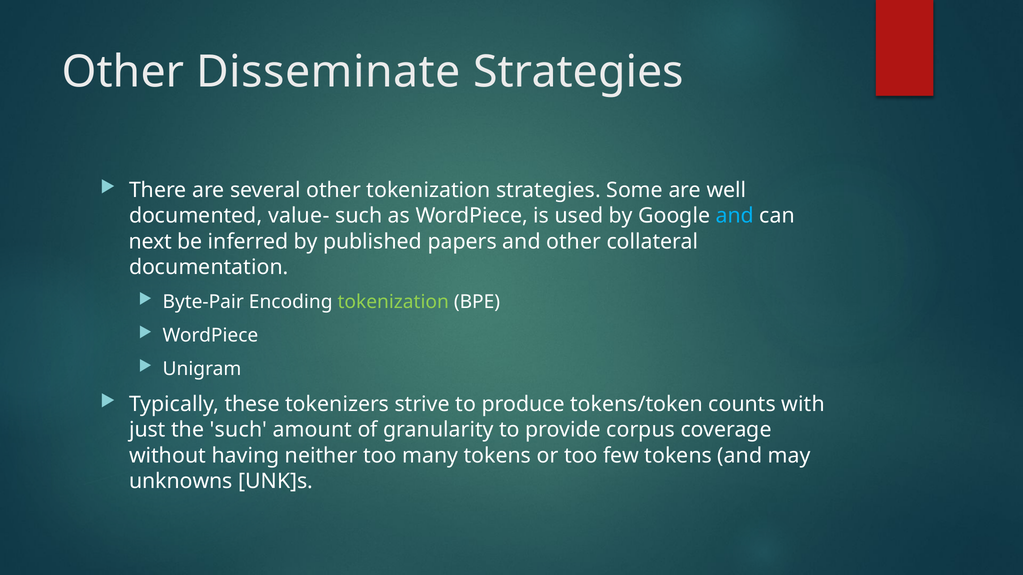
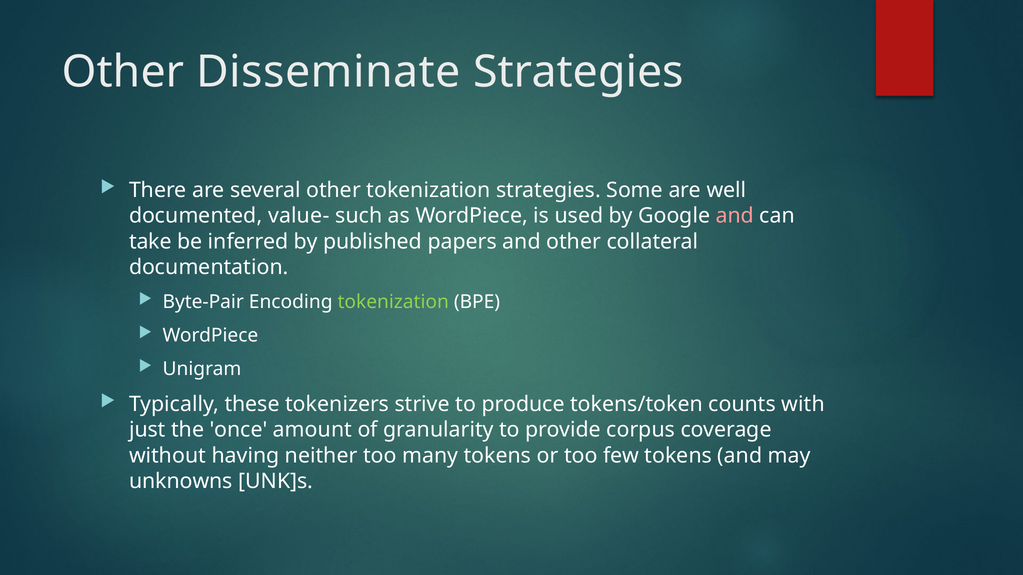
and at (735, 216) colour: light blue -> pink
next: next -> take
the such: such -> once
